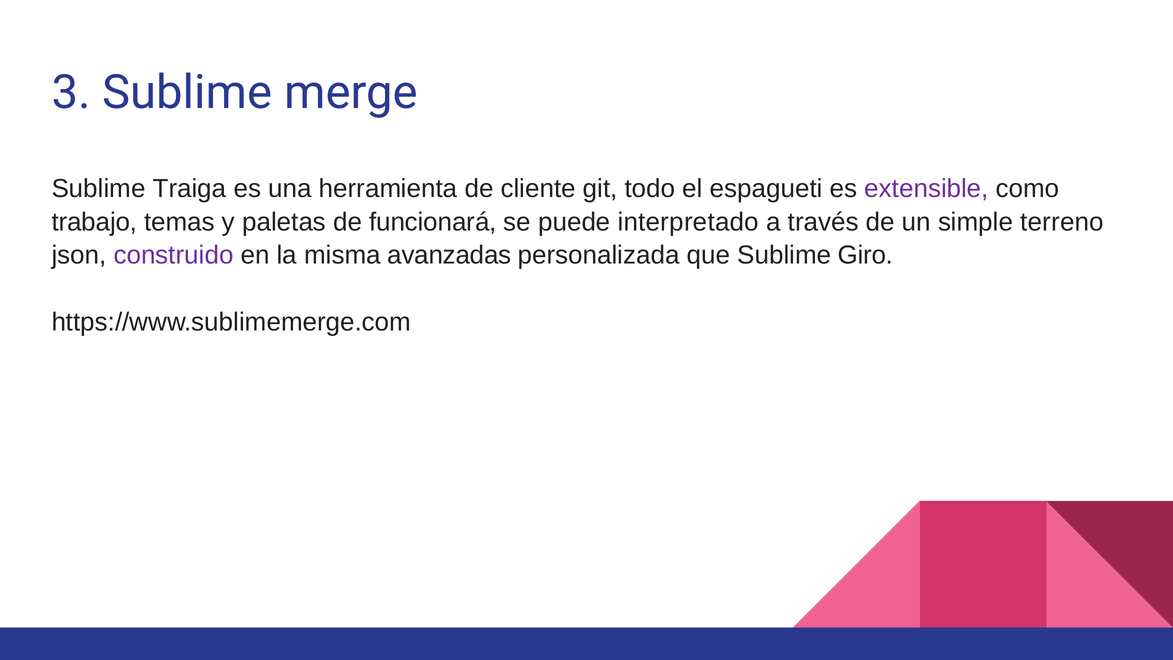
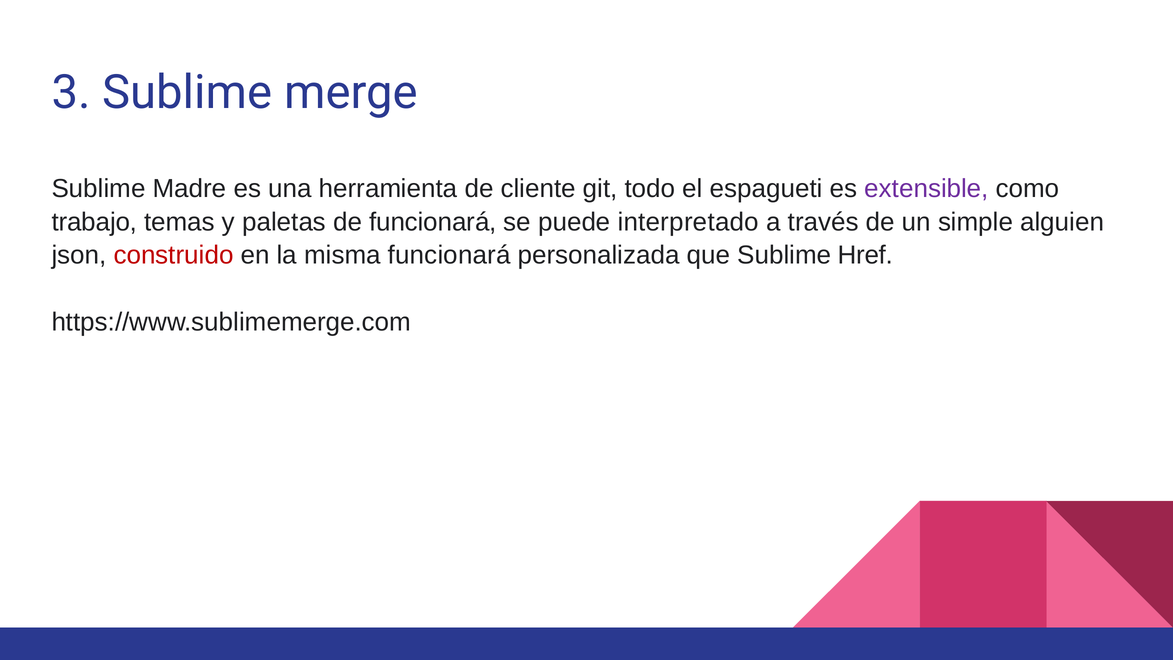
Traiga: Traiga -> Madre
terreno: terreno -> alguien
construido colour: purple -> red
misma avanzadas: avanzadas -> funcionará
Giro: Giro -> Href
